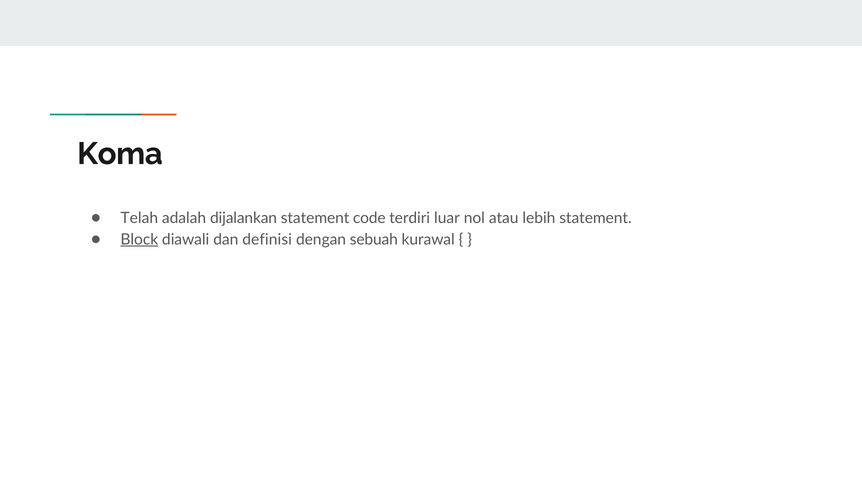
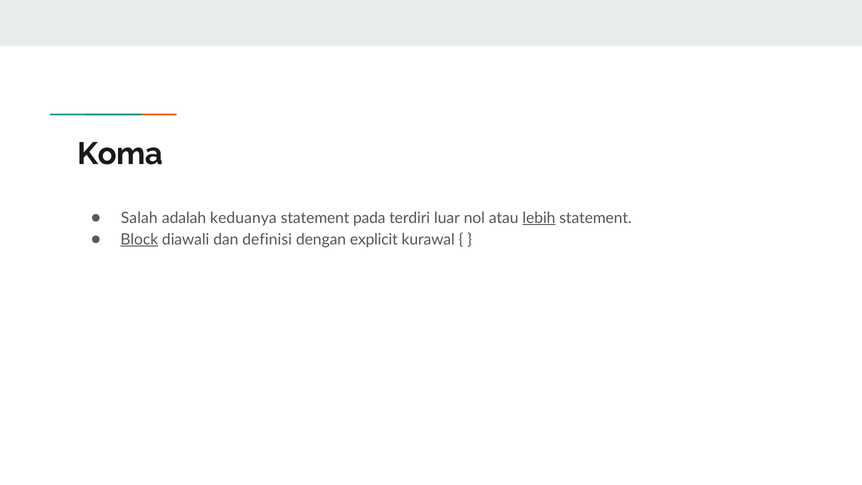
Telah: Telah -> Salah
dijalankan: dijalankan -> keduanya
code: code -> pada
lebih underline: none -> present
sebuah: sebuah -> explicit
